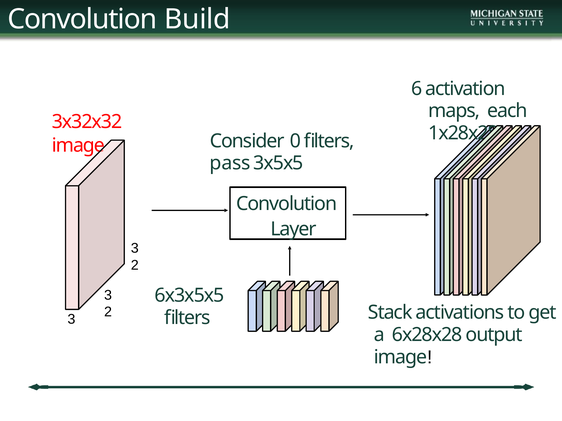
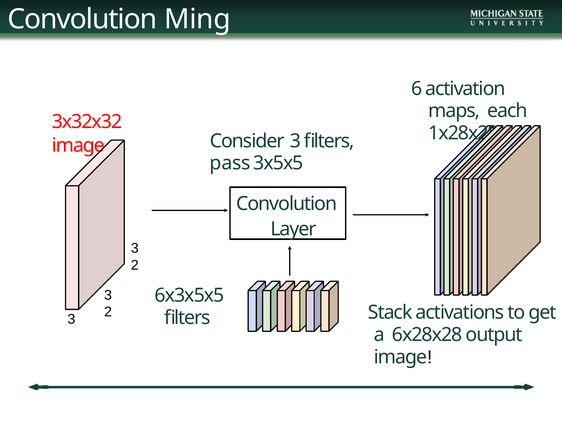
Build: Build -> Ming
Consider 0: 0 -> 3
